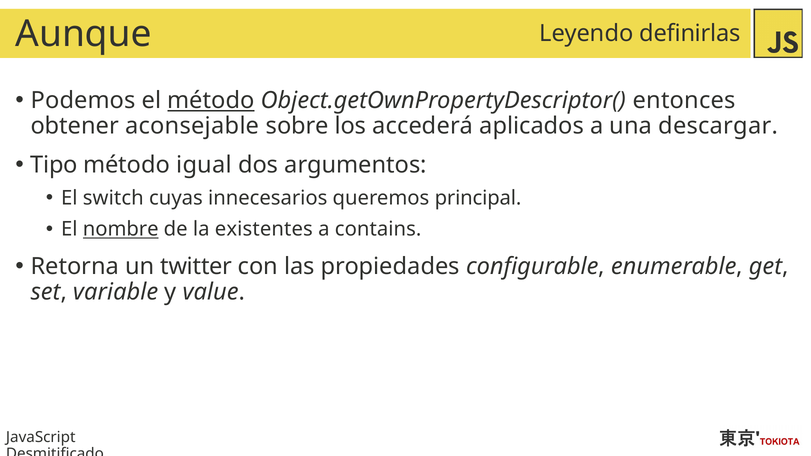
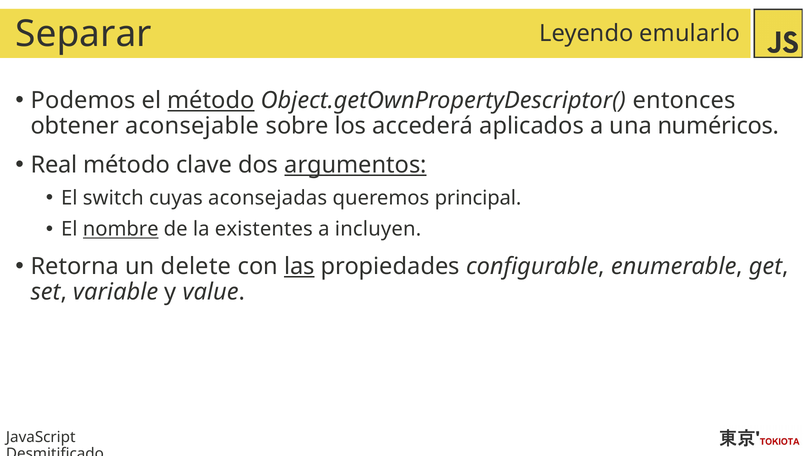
Aunque: Aunque -> Separar
definirlas: definirlas -> emularlo
descargar: descargar -> numéricos
Tipo: Tipo -> Real
igual: igual -> clave
argumentos underline: none -> present
innecesarios: innecesarios -> aconsejadas
contains: contains -> incluyen
twitter: twitter -> delete
las underline: none -> present
